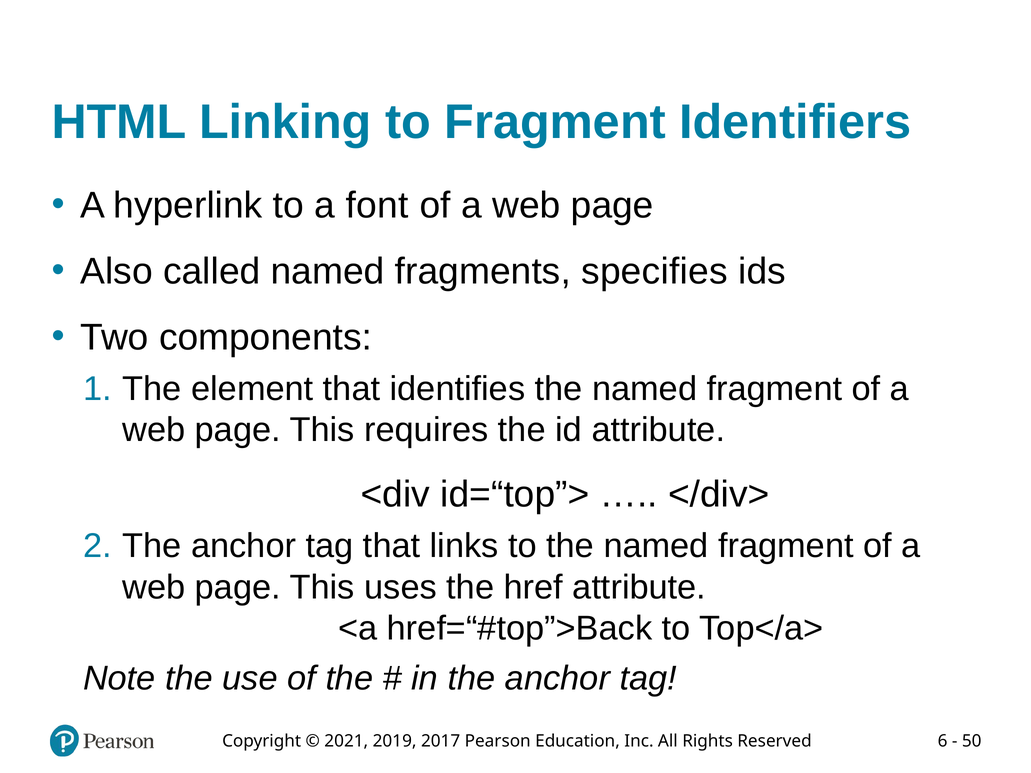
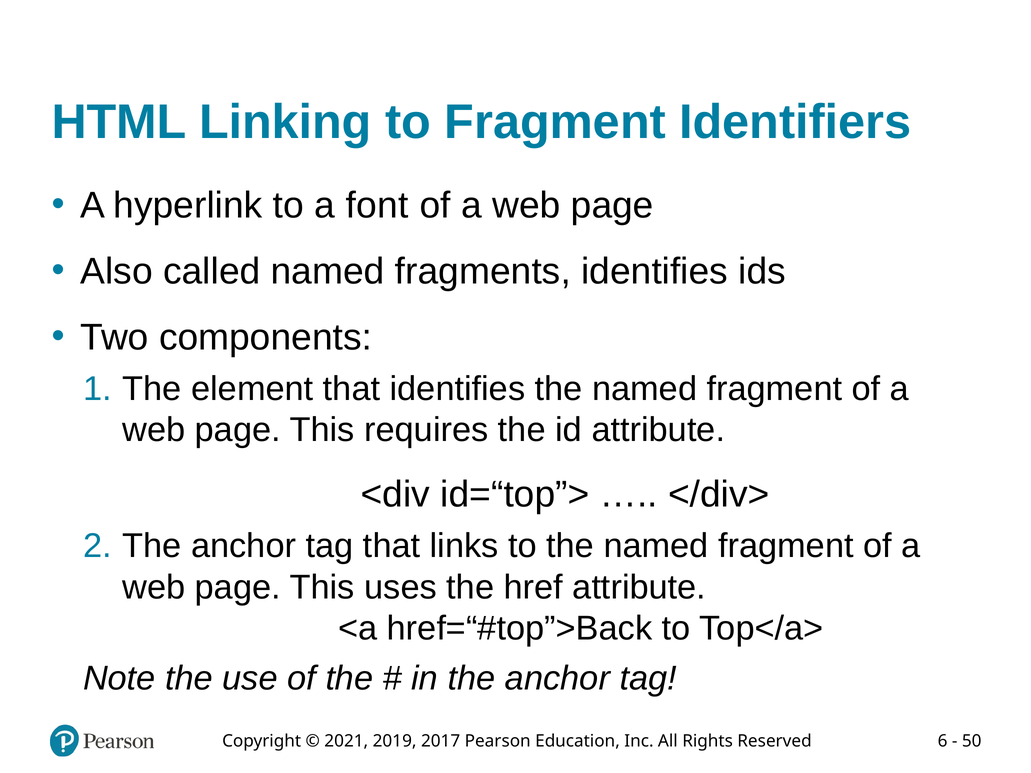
fragments specifies: specifies -> identifies
